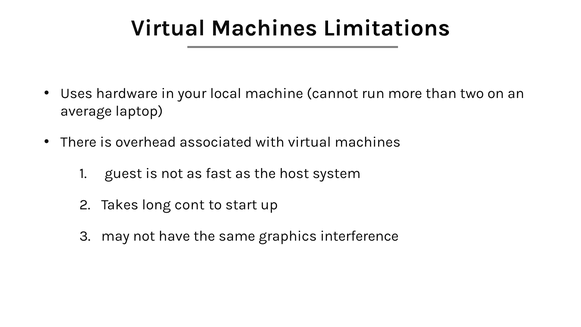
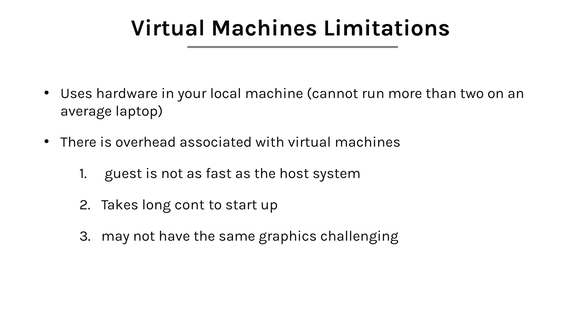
interference: interference -> challenging
